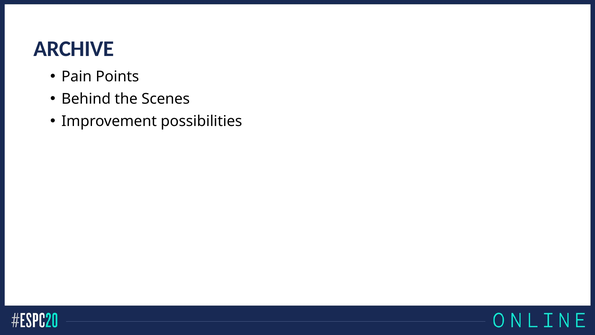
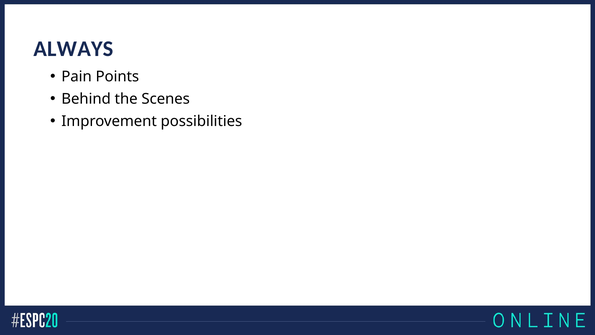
ARCHIVE: ARCHIVE -> ALWAYS
